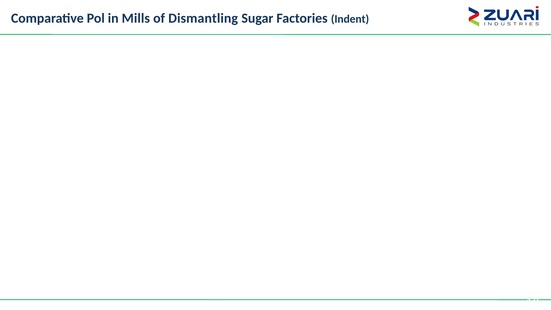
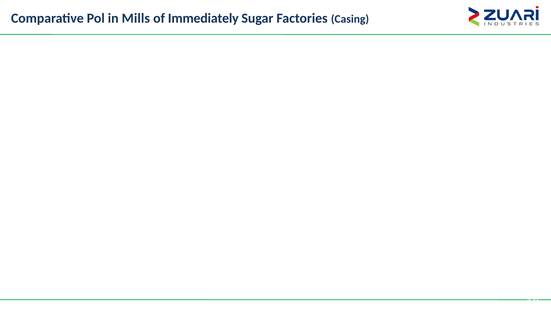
Dismantling: Dismantling -> Immediately
Indent: Indent -> Casing
